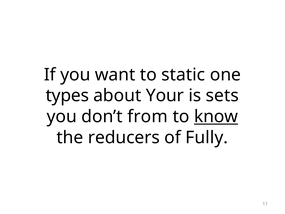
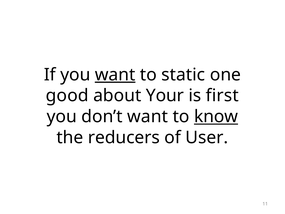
want at (115, 75) underline: none -> present
types: types -> good
sets: sets -> first
don’t from: from -> want
Fully: Fully -> User
